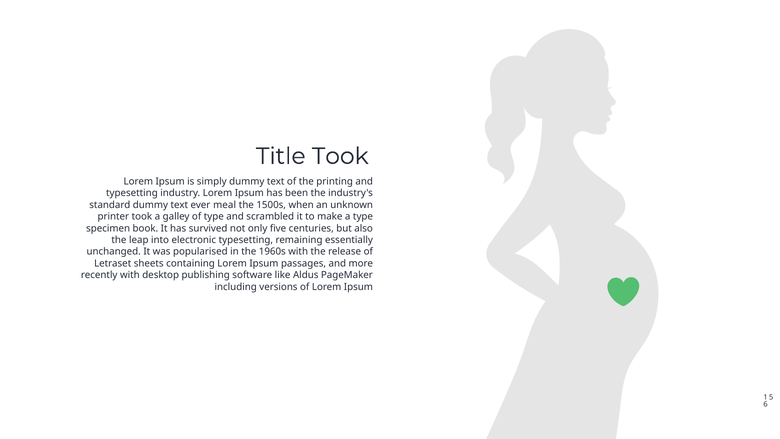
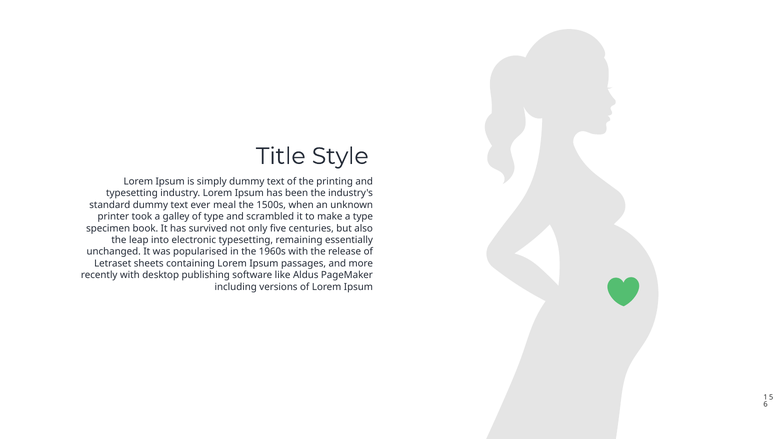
Title Took: Took -> Style
